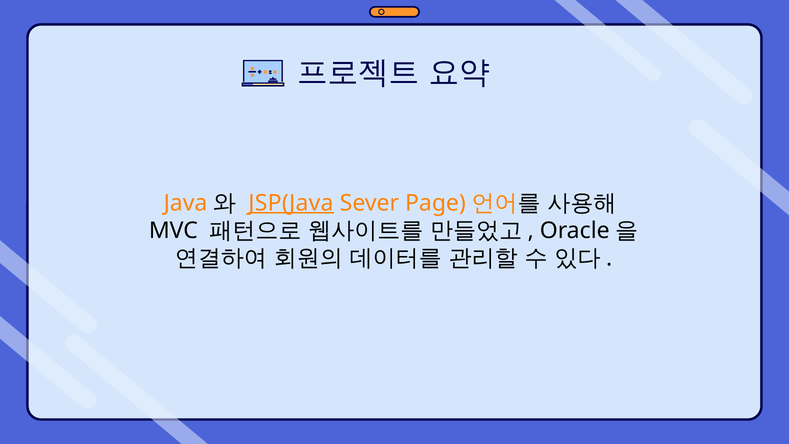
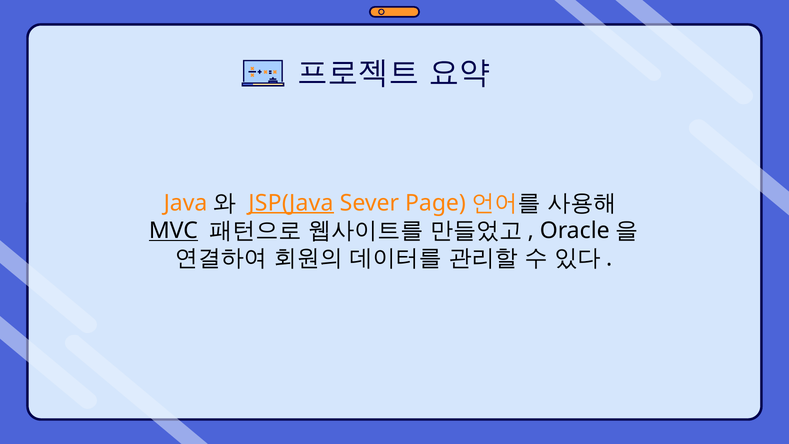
MVC underline: none -> present
